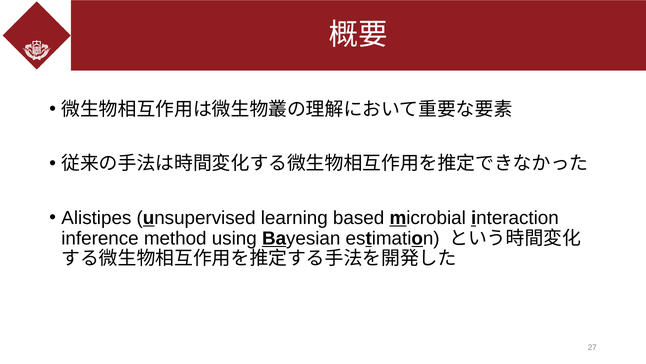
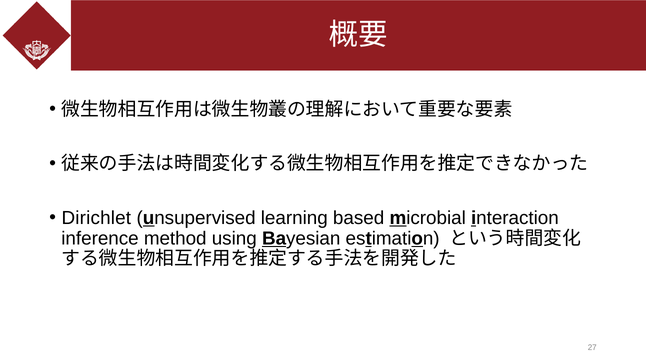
Alistipes: Alistipes -> Dirichlet
